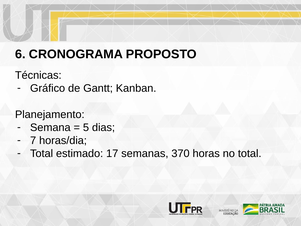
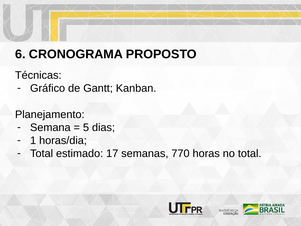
7: 7 -> 1
370: 370 -> 770
